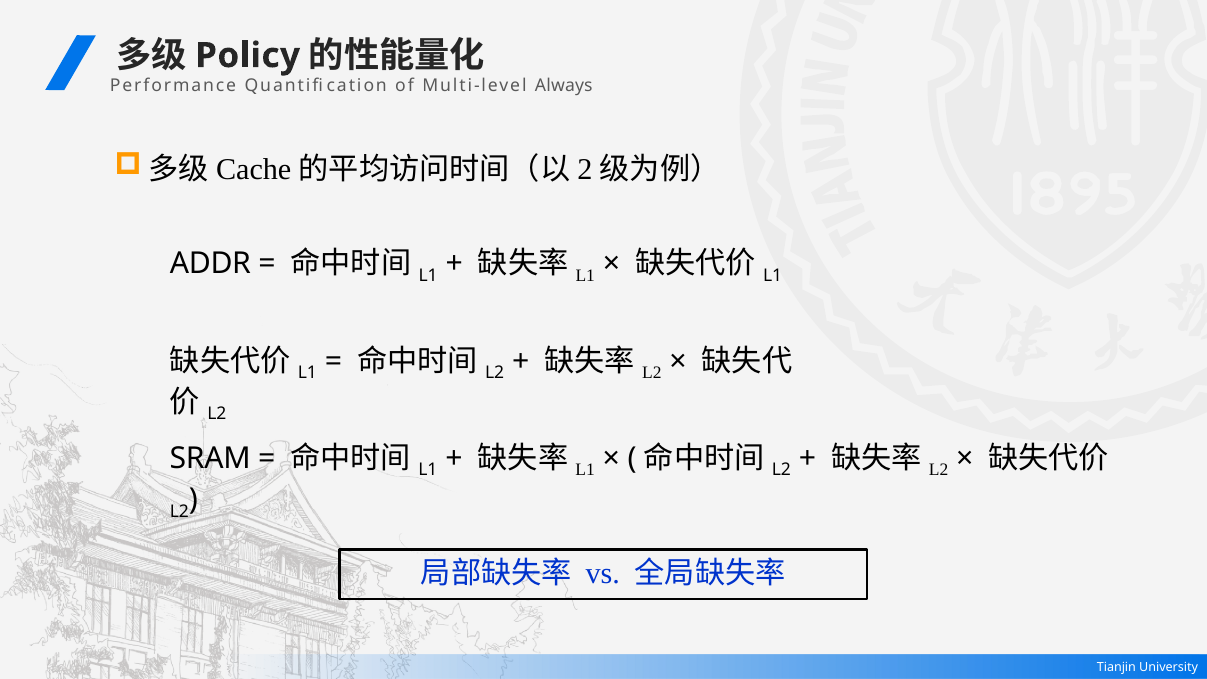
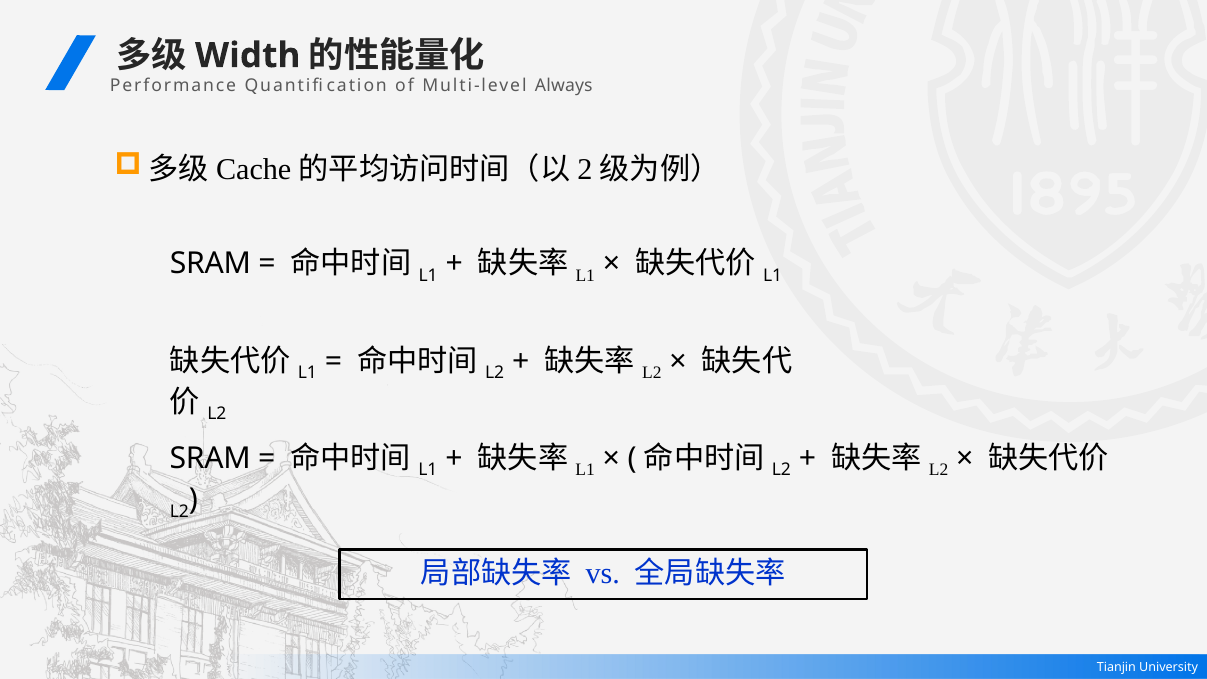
Policy: Policy -> Width
ADDR at (210, 264): ADDR -> SRAM
